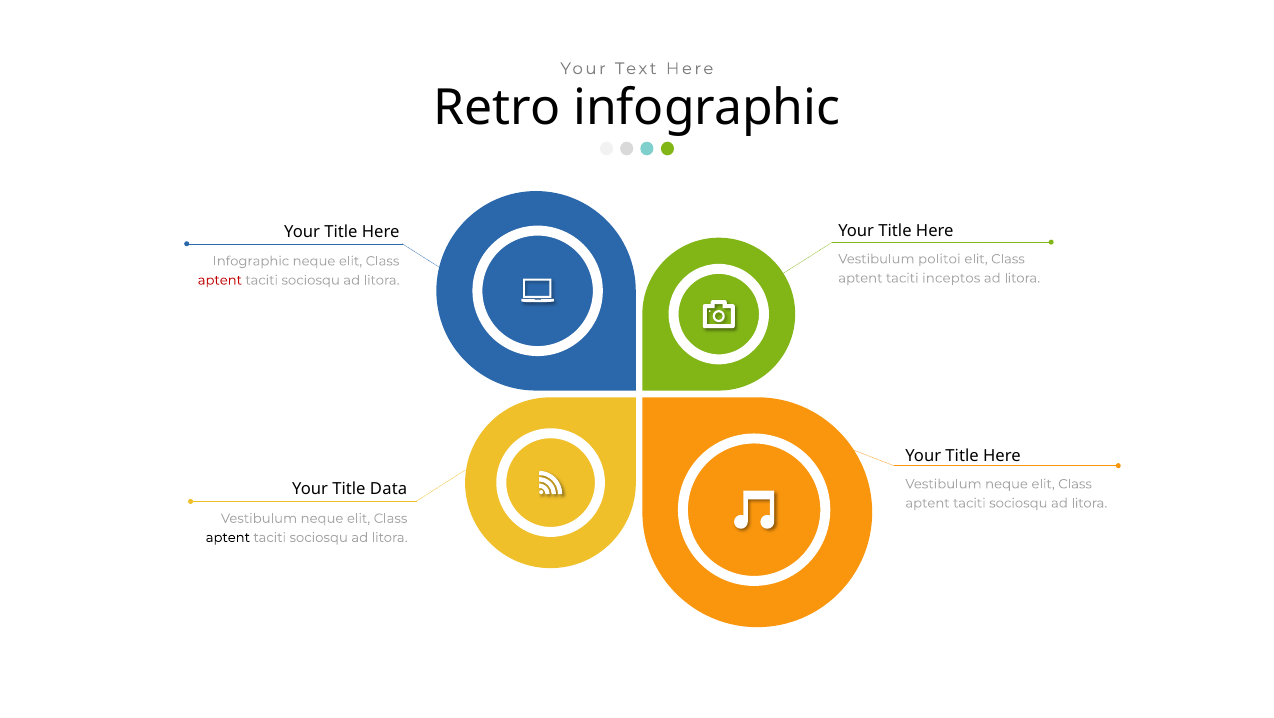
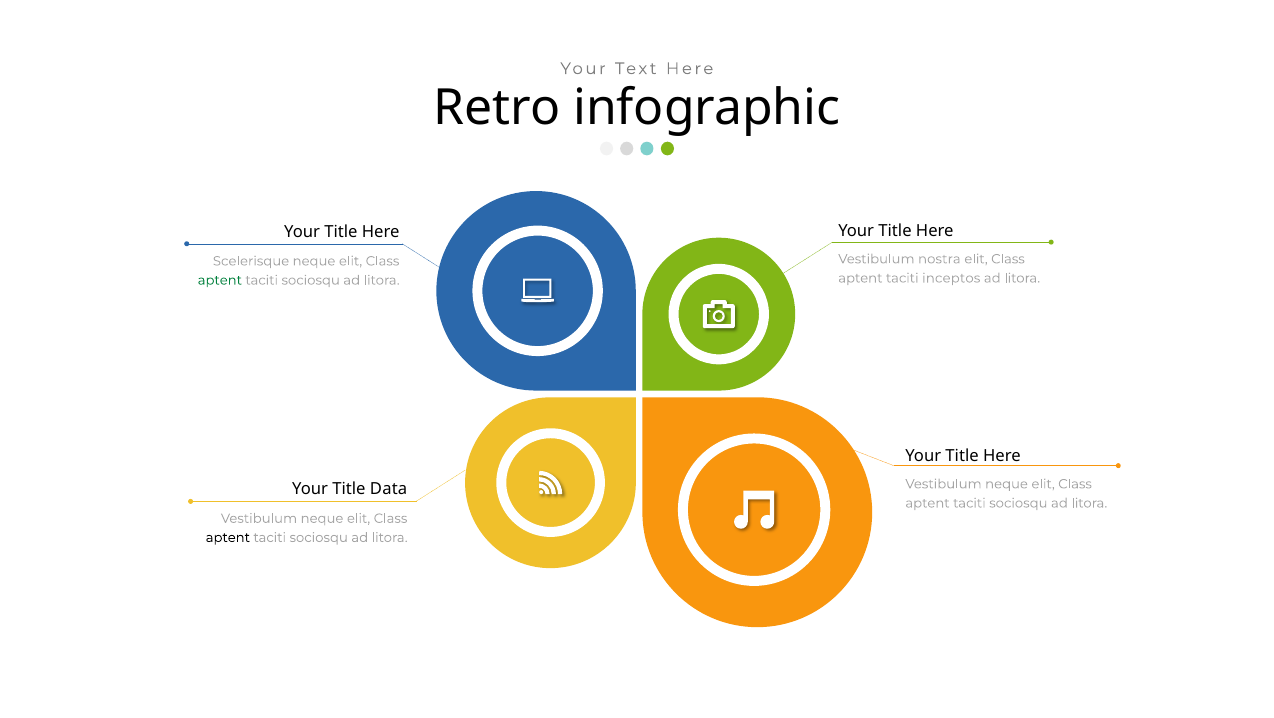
politoi: politoi -> nostra
Infographic at (251, 261): Infographic -> Scelerisque
aptent at (220, 280) colour: red -> green
